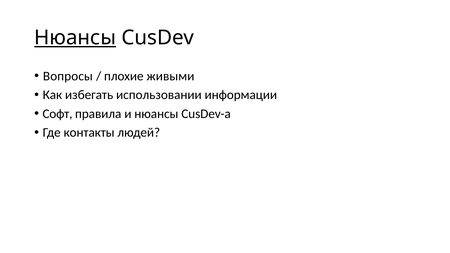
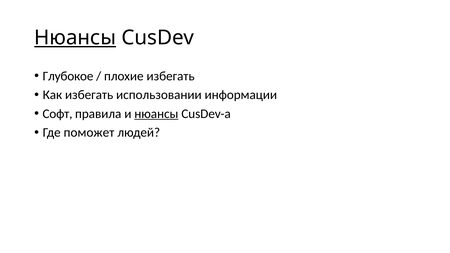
Вопросы: Вопросы -> Глубокое
плохие живыми: живыми -> избегать
нюансы at (156, 114) underline: none -> present
контакты: контакты -> поможет
